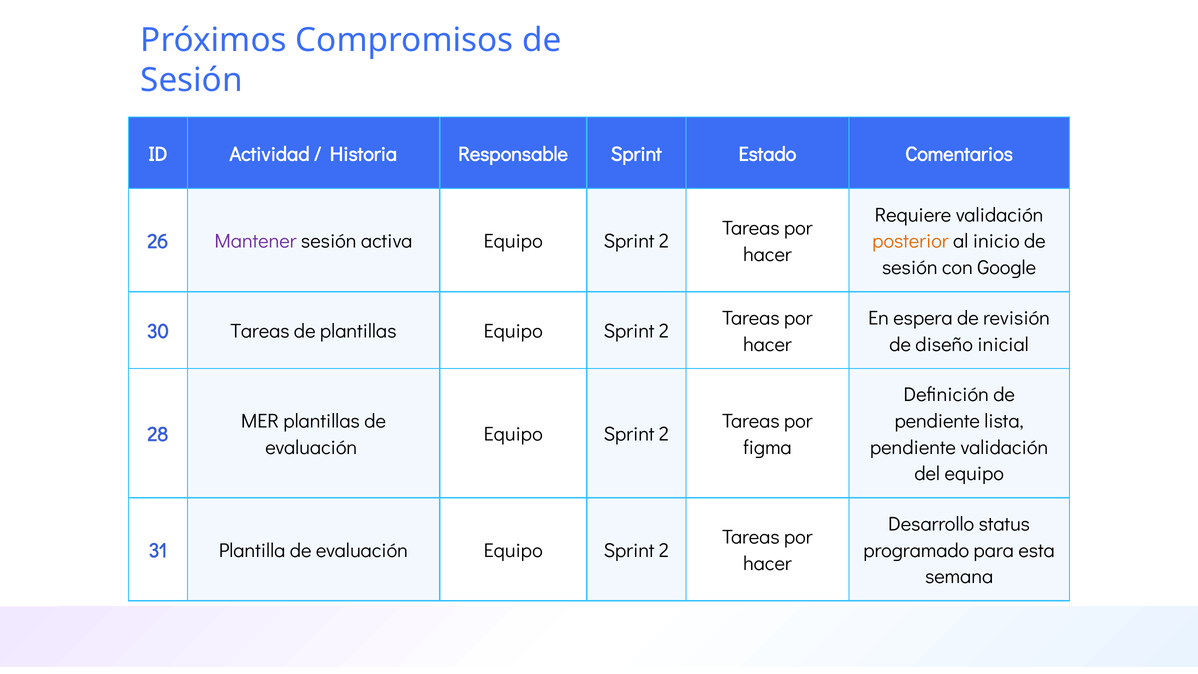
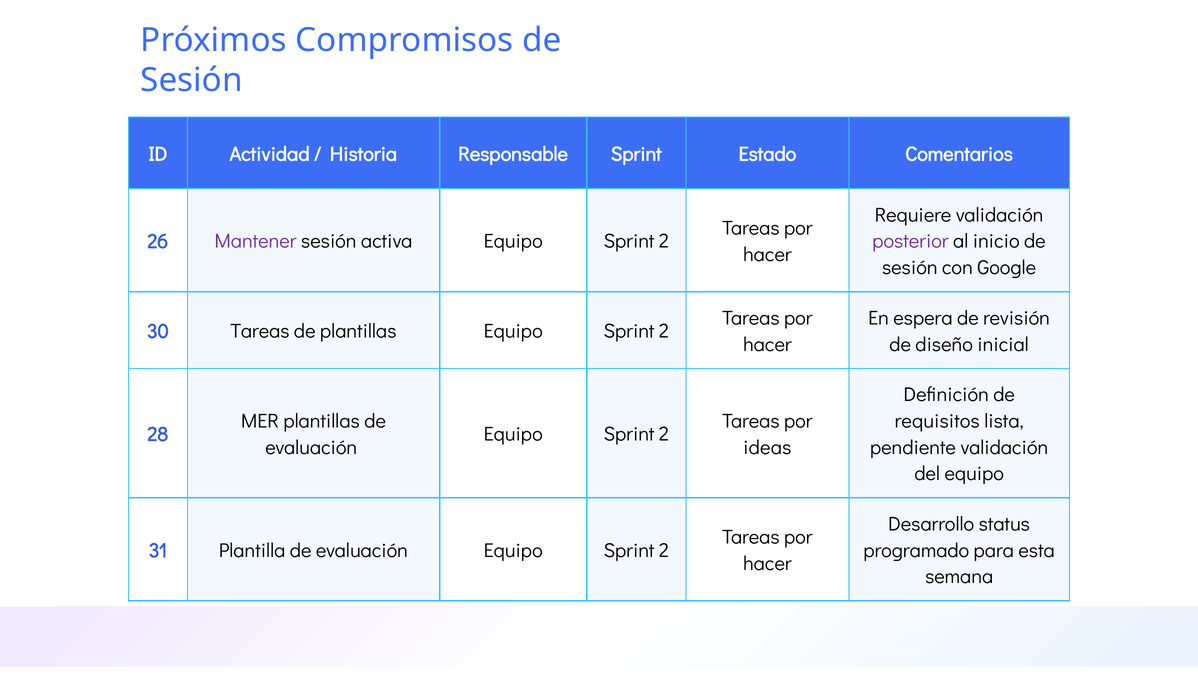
posterior colour: orange -> purple
pendiente at (937, 421): pendiente -> requisitos
figma: figma -> ideas
